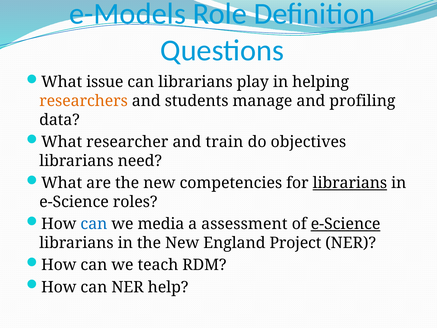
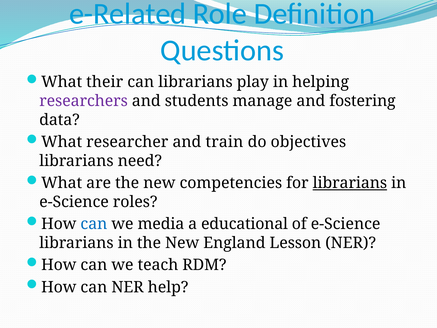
e-Models: e-Models -> e-Related
issue: issue -> their
researchers colour: orange -> purple
profiling: profiling -> fostering
assessment: assessment -> educational
e-Science at (346, 224) underline: present -> none
Project: Project -> Lesson
